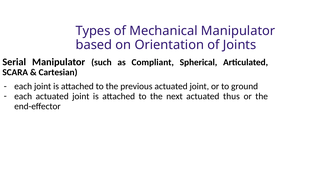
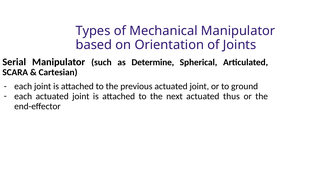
Compliant: Compliant -> Determine
